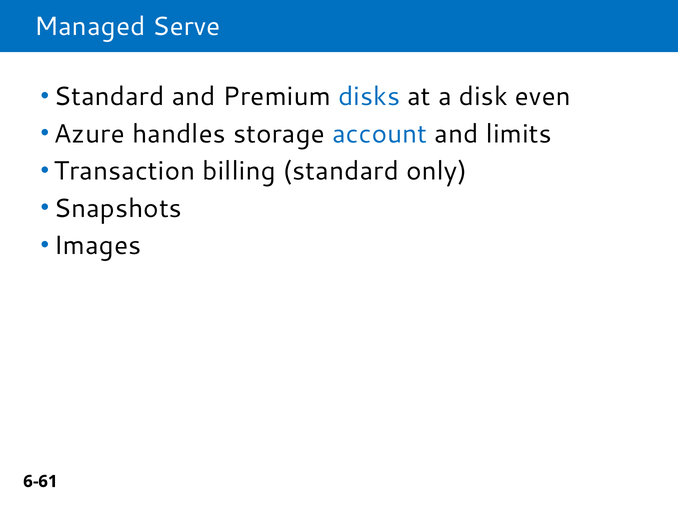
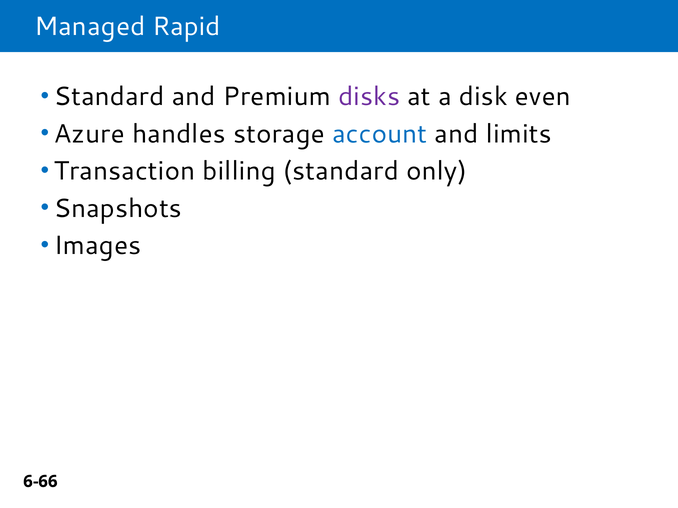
Serve: Serve -> Rapid
disks colour: blue -> purple
6-61: 6-61 -> 6-66
